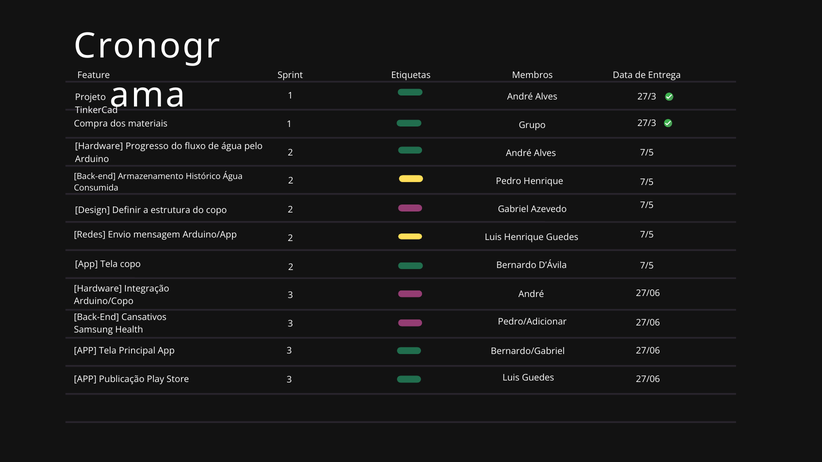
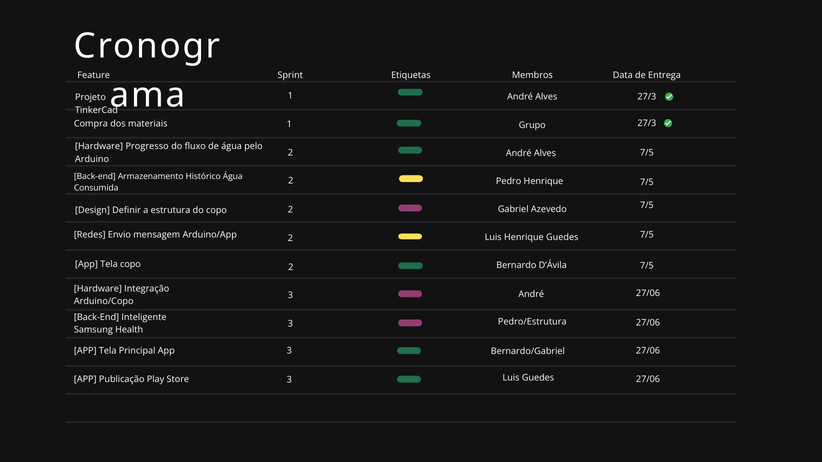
Cansativos: Cansativos -> Inteligente
Pedro/Adicionar: Pedro/Adicionar -> Pedro/Estrutura
